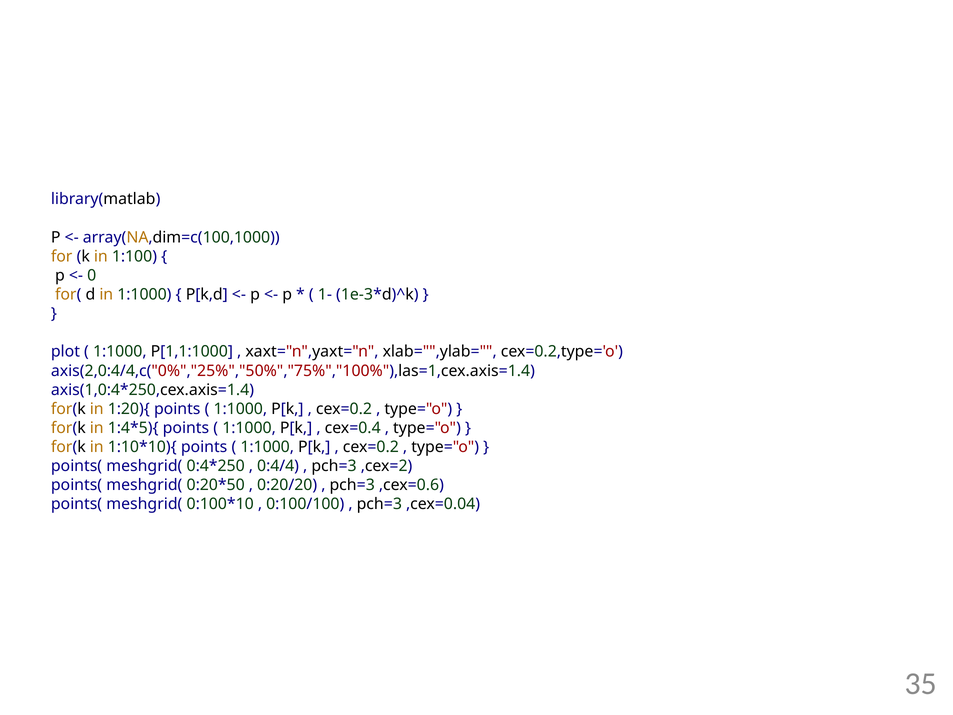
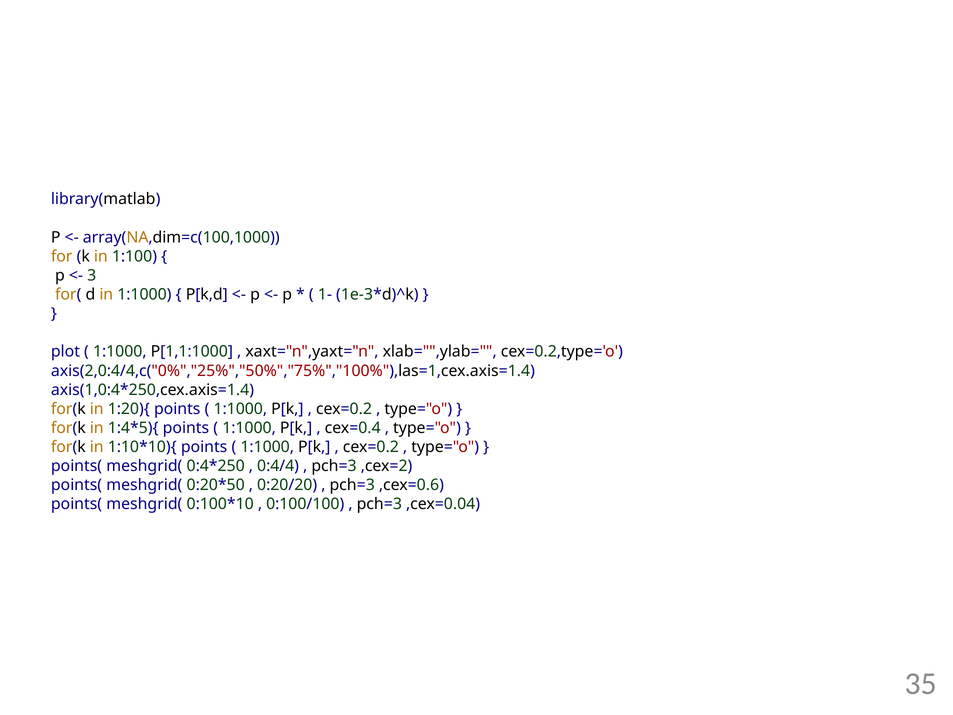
0: 0 -> 3
